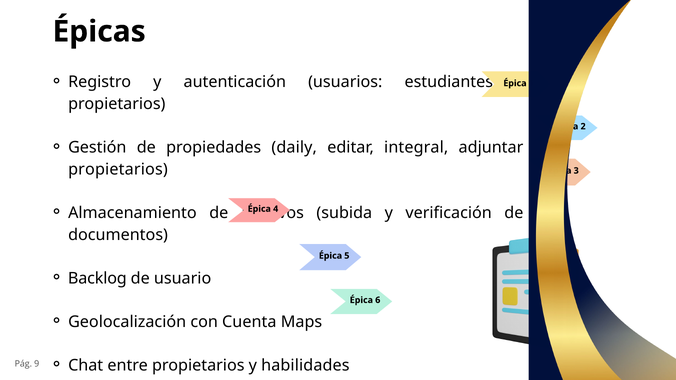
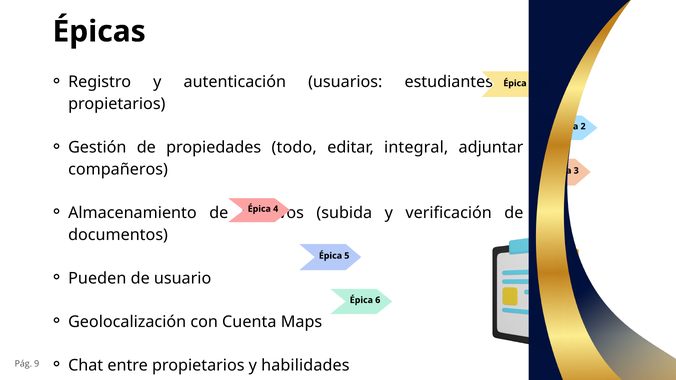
daily: daily -> todo
propietarios at (118, 169): propietarios -> compañeros
Backlog: Backlog -> Pueden
